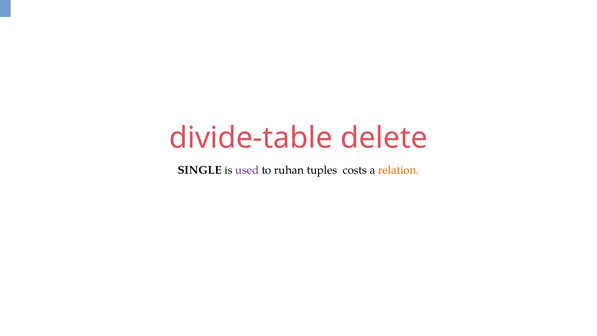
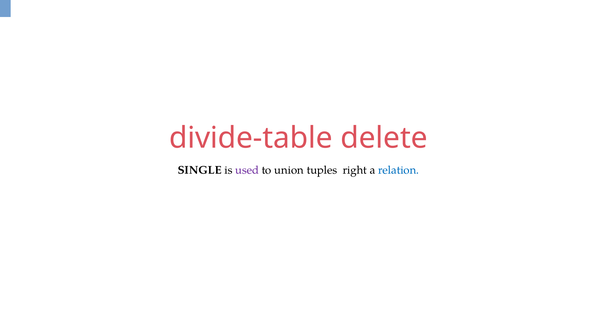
ruhan: ruhan -> union
costs: costs -> right
relation colour: orange -> blue
